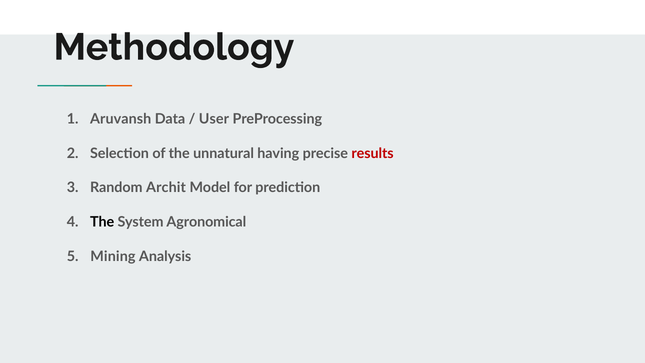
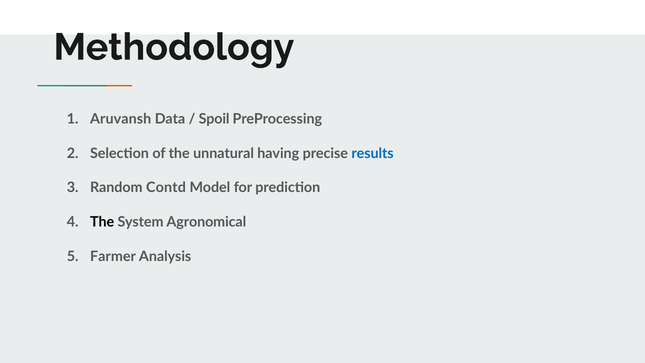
User: User -> Spoil
results colour: red -> blue
Archit: Archit -> Contd
Mining: Mining -> Farmer
